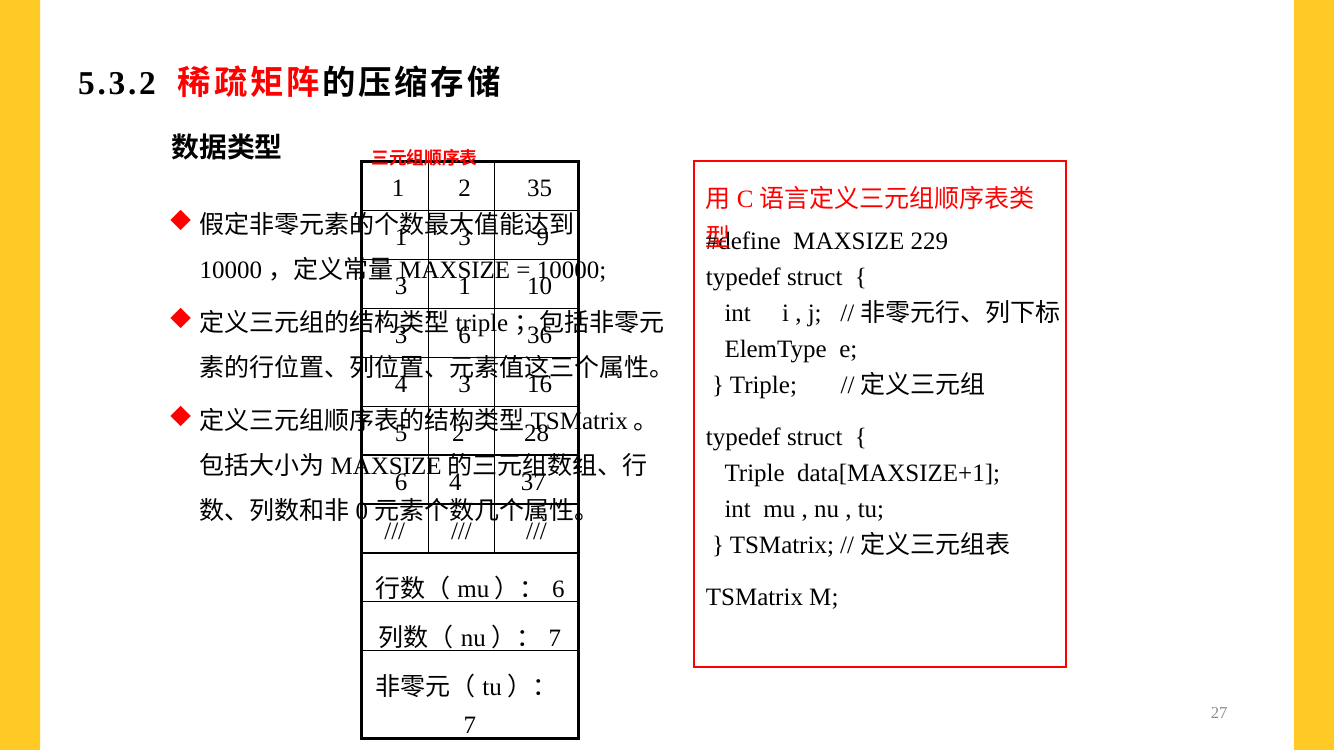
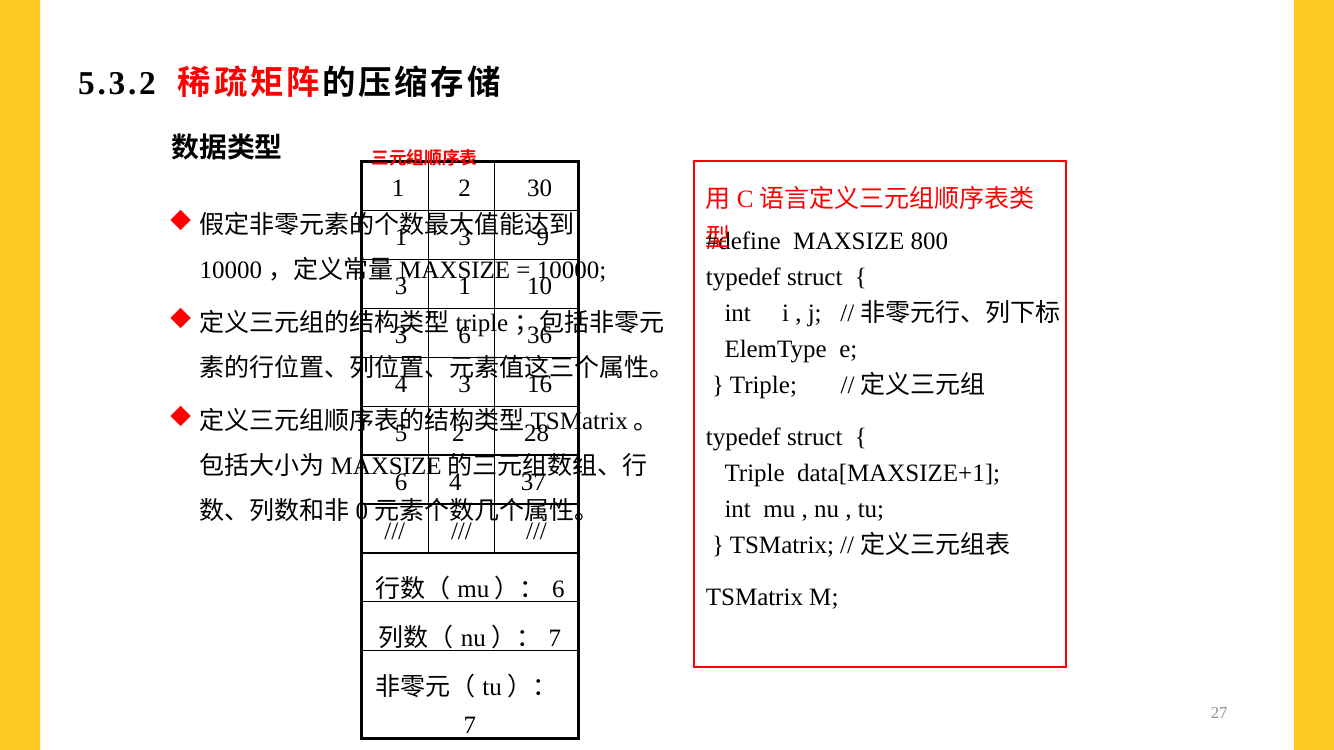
35: 35 -> 30
229: 229 -> 800
